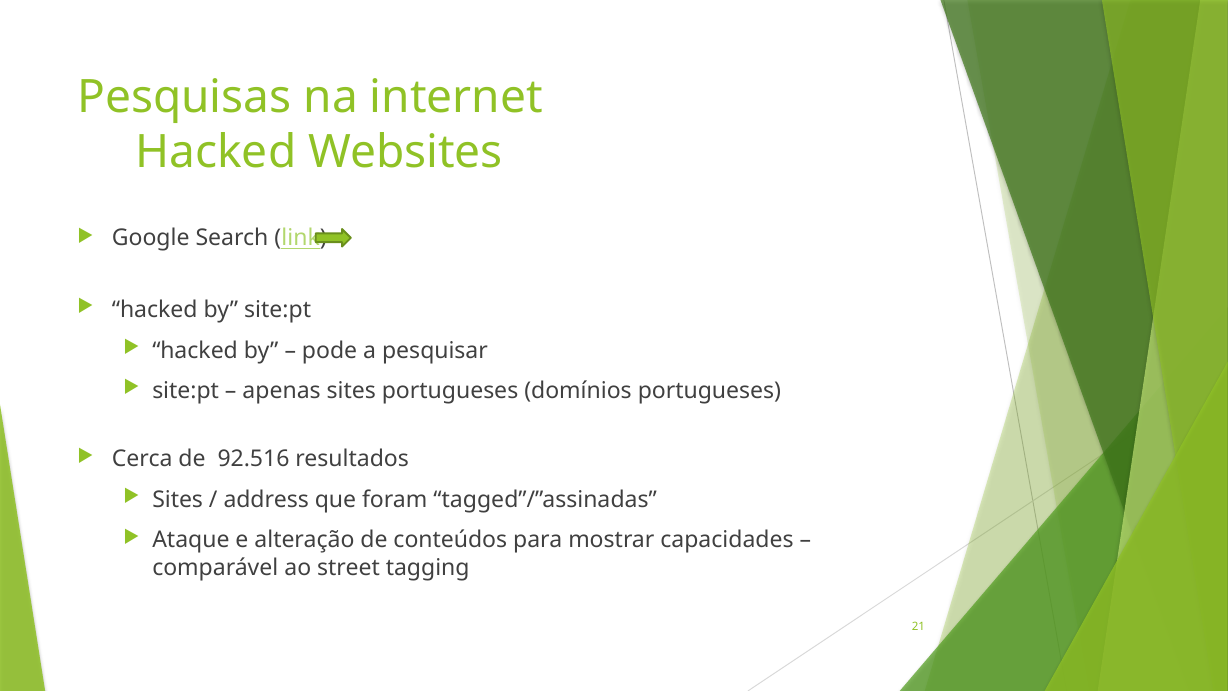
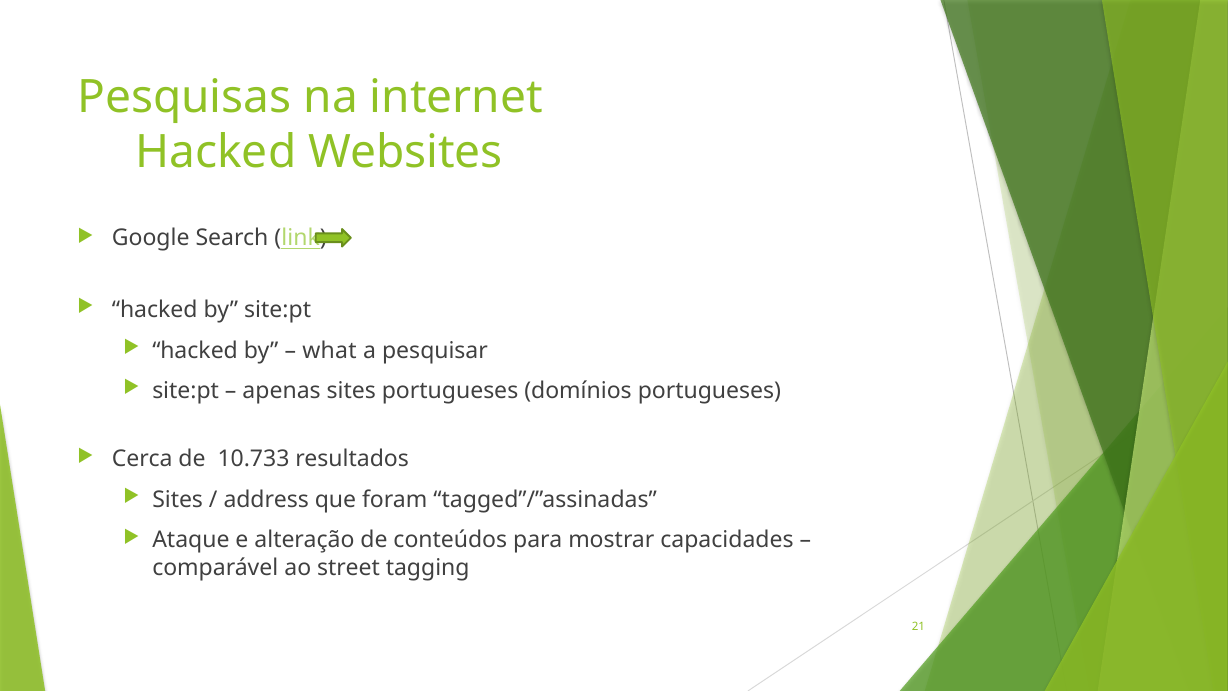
pode: pode -> what
92.516: 92.516 -> 10.733
